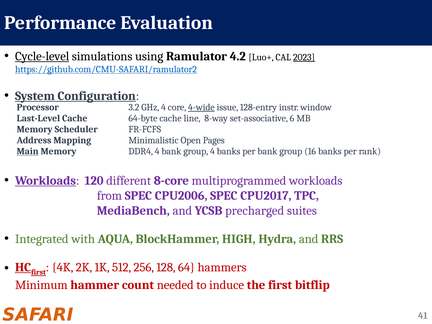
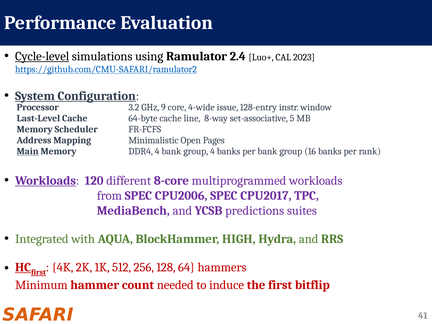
4.2: 4.2 -> 2.4
2023 underline: present -> none
GHz 4: 4 -> 9
4-wide underline: present -> none
6: 6 -> 5
precharged: precharged -> predictions
